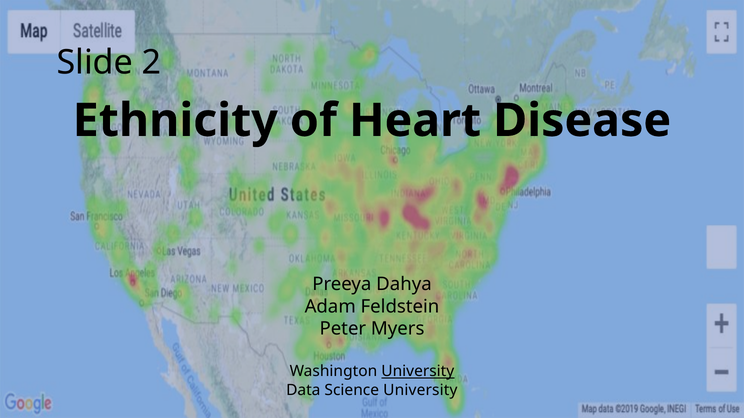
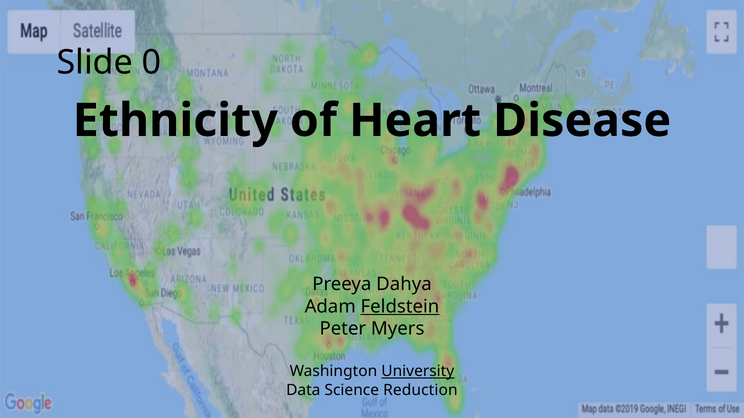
2: 2 -> 0
Feldstein underline: none -> present
Science University: University -> Reduction
